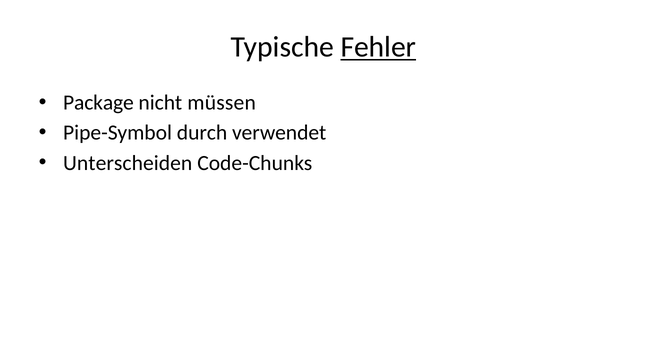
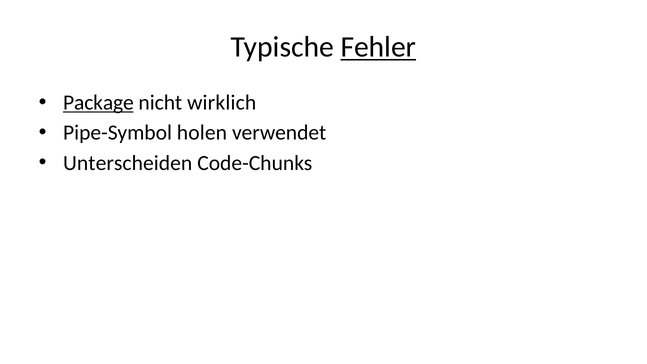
Package underline: none -> present
müssen: müssen -> wirklich
durch: durch -> holen
